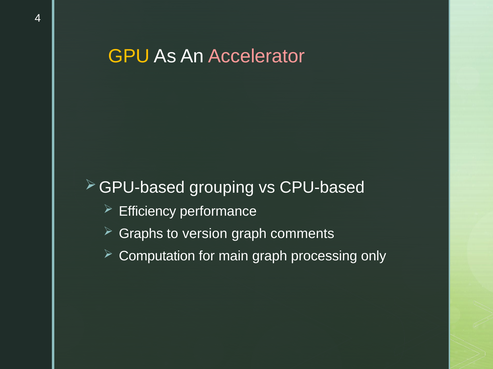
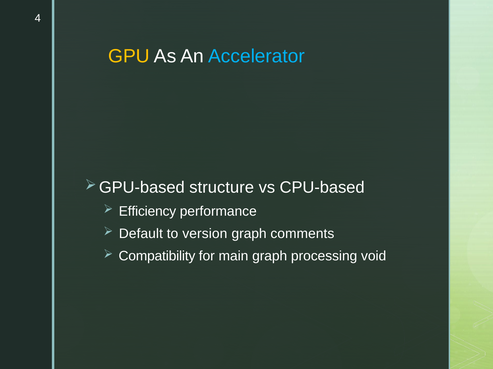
Accelerator colour: pink -> light blue
grouping: grouping -> structure
Graphs: Graphs -> Default
Computation: Computation -> Compatibility
only: only -> void
